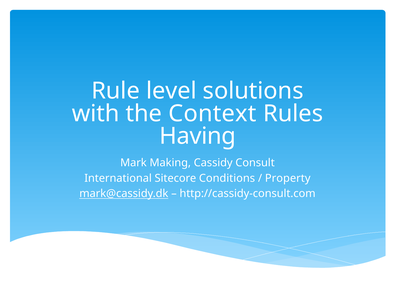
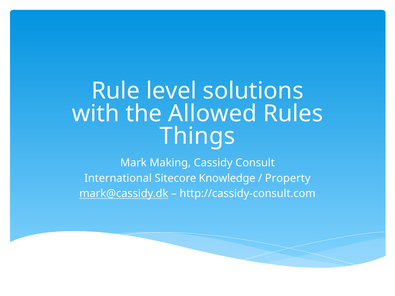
Context: Context -> Allowed
Having: Having -> Things
Conditions: Conditions -> Knowledge
